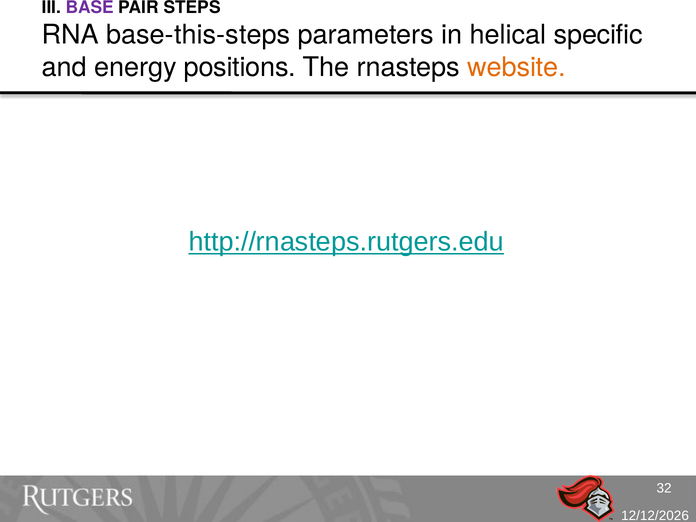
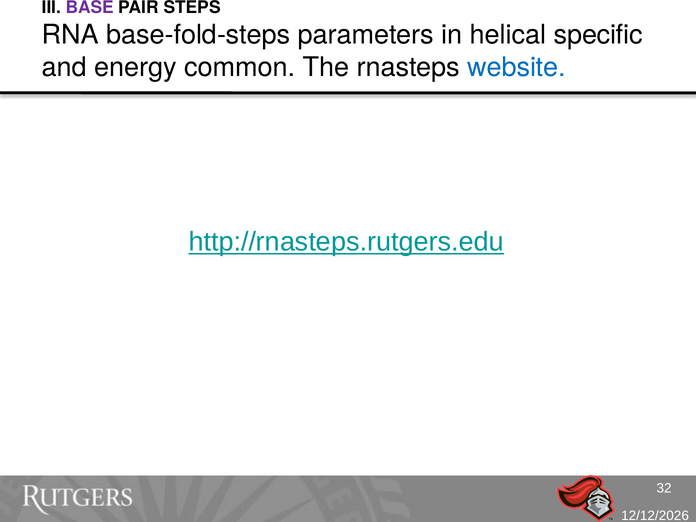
base-this-steps: base-this-steps -> base-fold-steps
positions: positions -> common
website colour: orange -> blue
